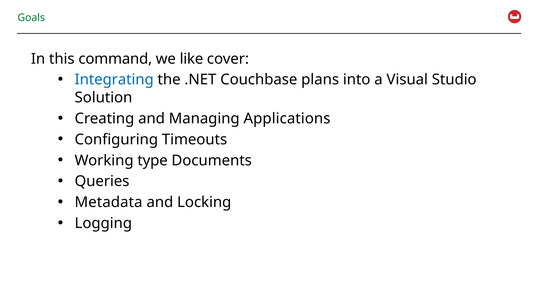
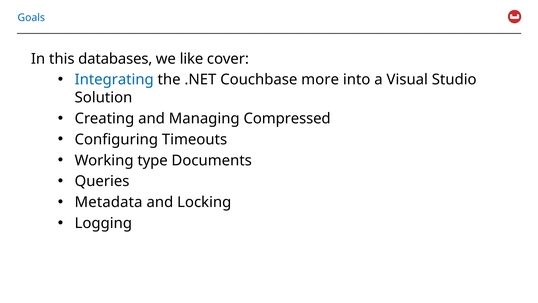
Goals colour: green -> blue
command: command -> databases
plans: plans -> more
Applications: Applications -> Compressed
